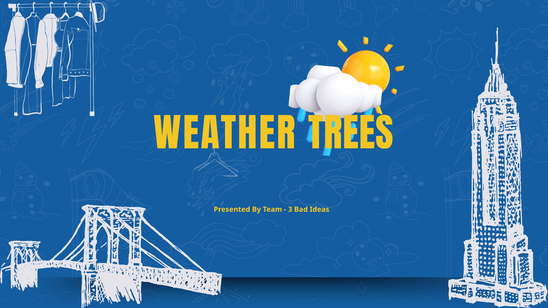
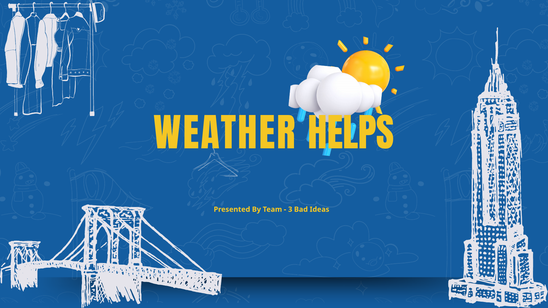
TREES: TREES -> HELPS
